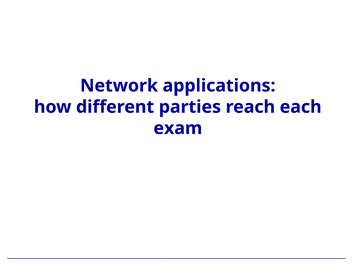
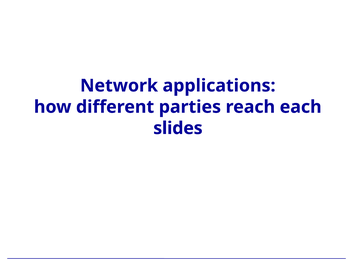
exam: exam -> slides
